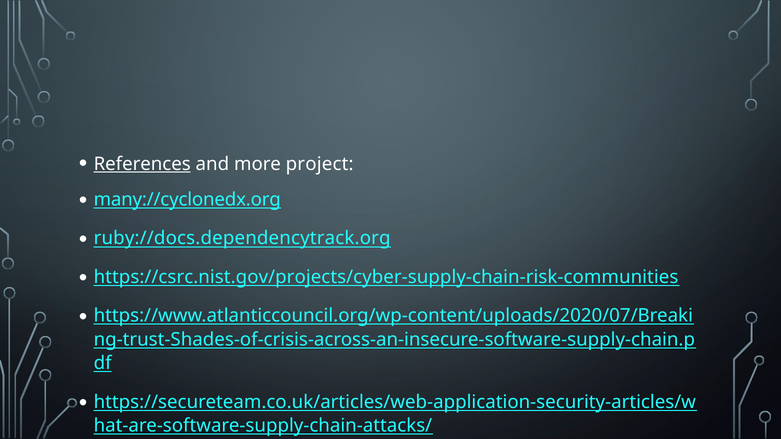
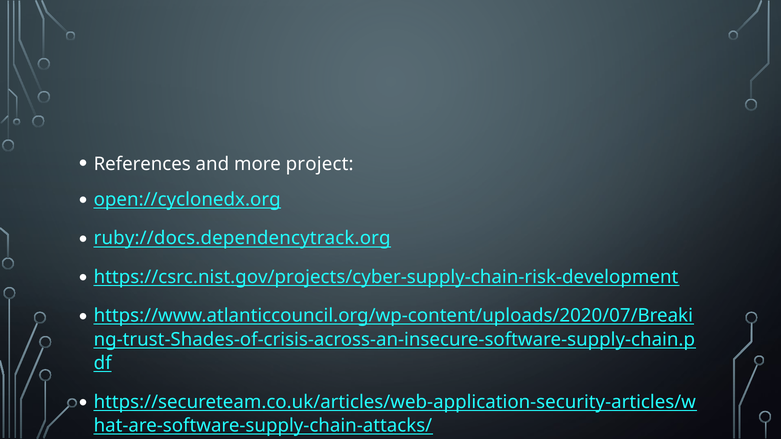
References underline: present -> none
many://cyclonedx.org: many://cyclonedx.org -> open://cyclonedx.org
https://csrc.nist.gov/projects/cyber-supply-chain-risk-communities: https://csrc.nist.gov/projects/cyber-supply-chain-risk-communities -> https://csrc.nist.gov/projects/cyber-supply-chain-risk-development
